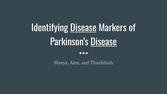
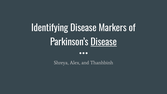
Disease at (83, 28) underline: present -> none
